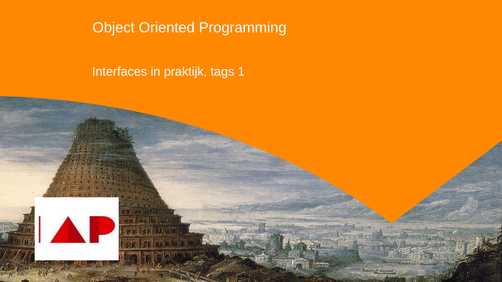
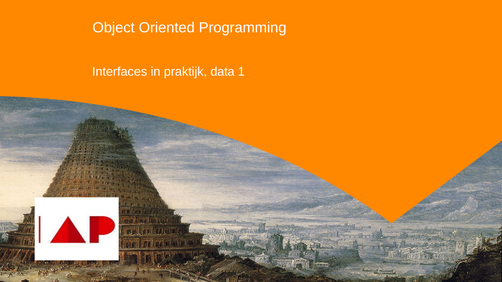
tags: tags -> data
